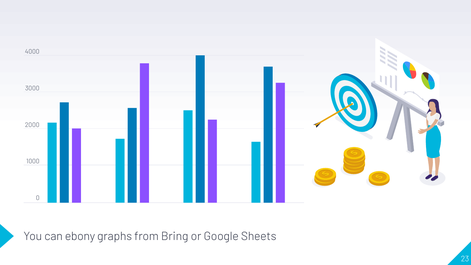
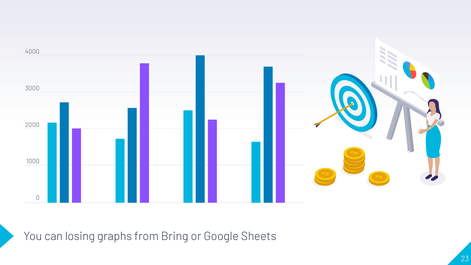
ebony: ebony -> losing
